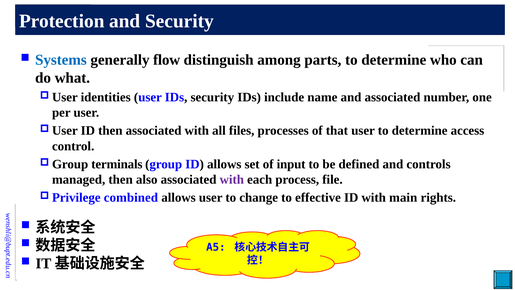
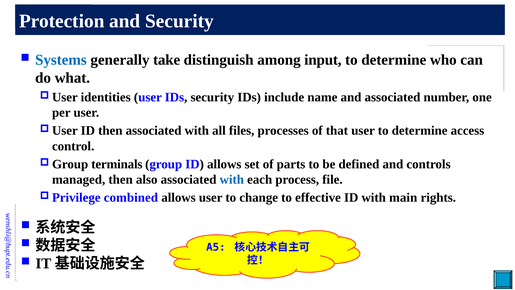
flow: flow -> take
parts: parts -> input
input: input -> parts
with at (232, 179) colour: purple -> blue
